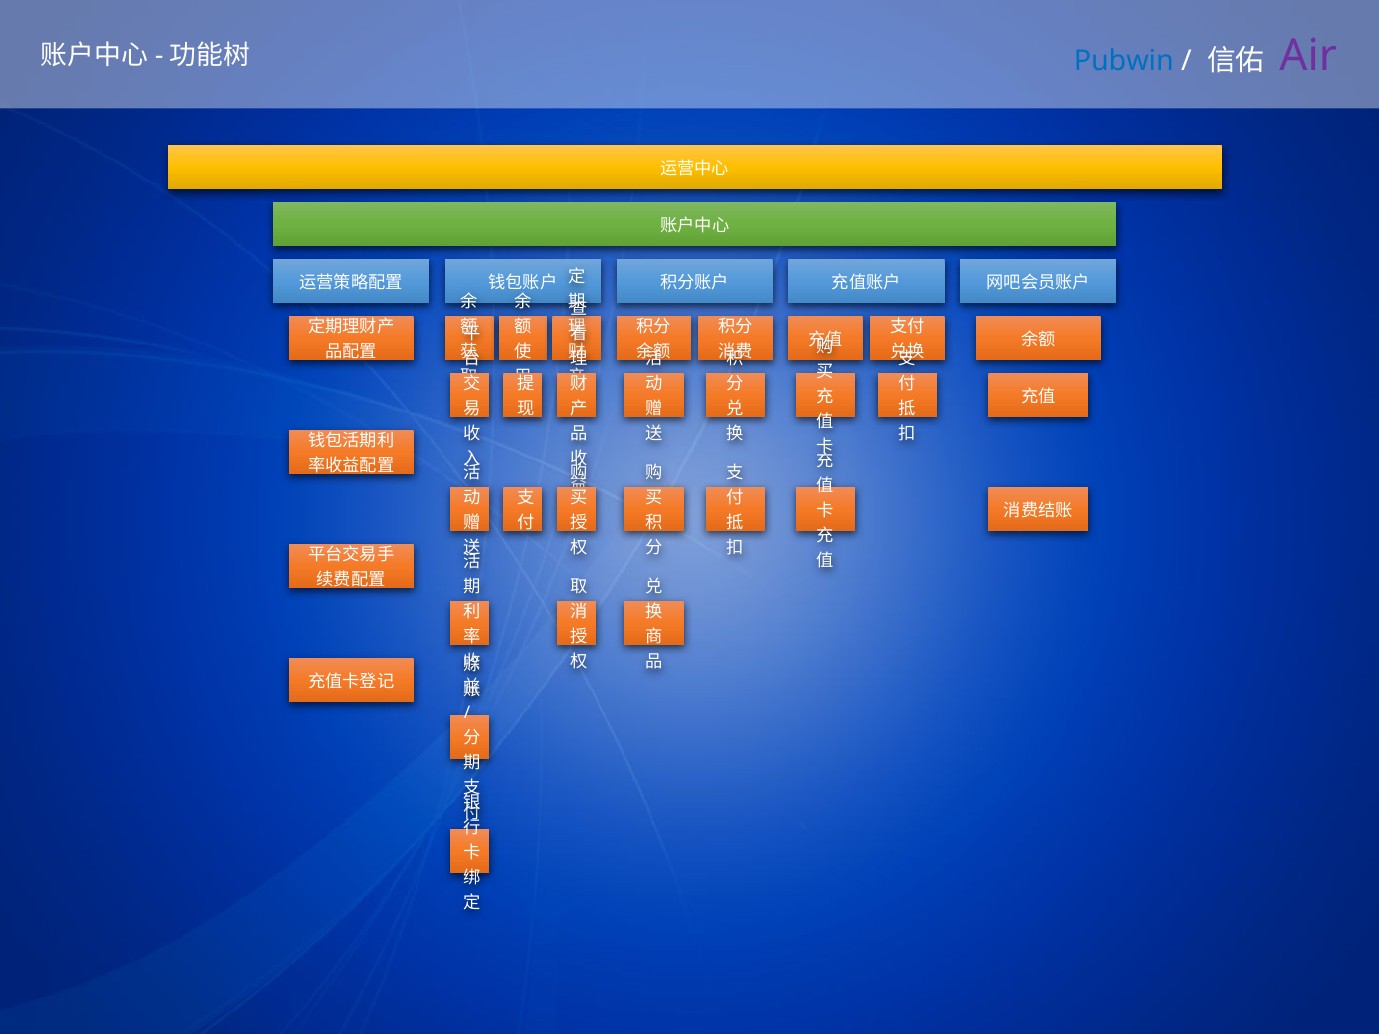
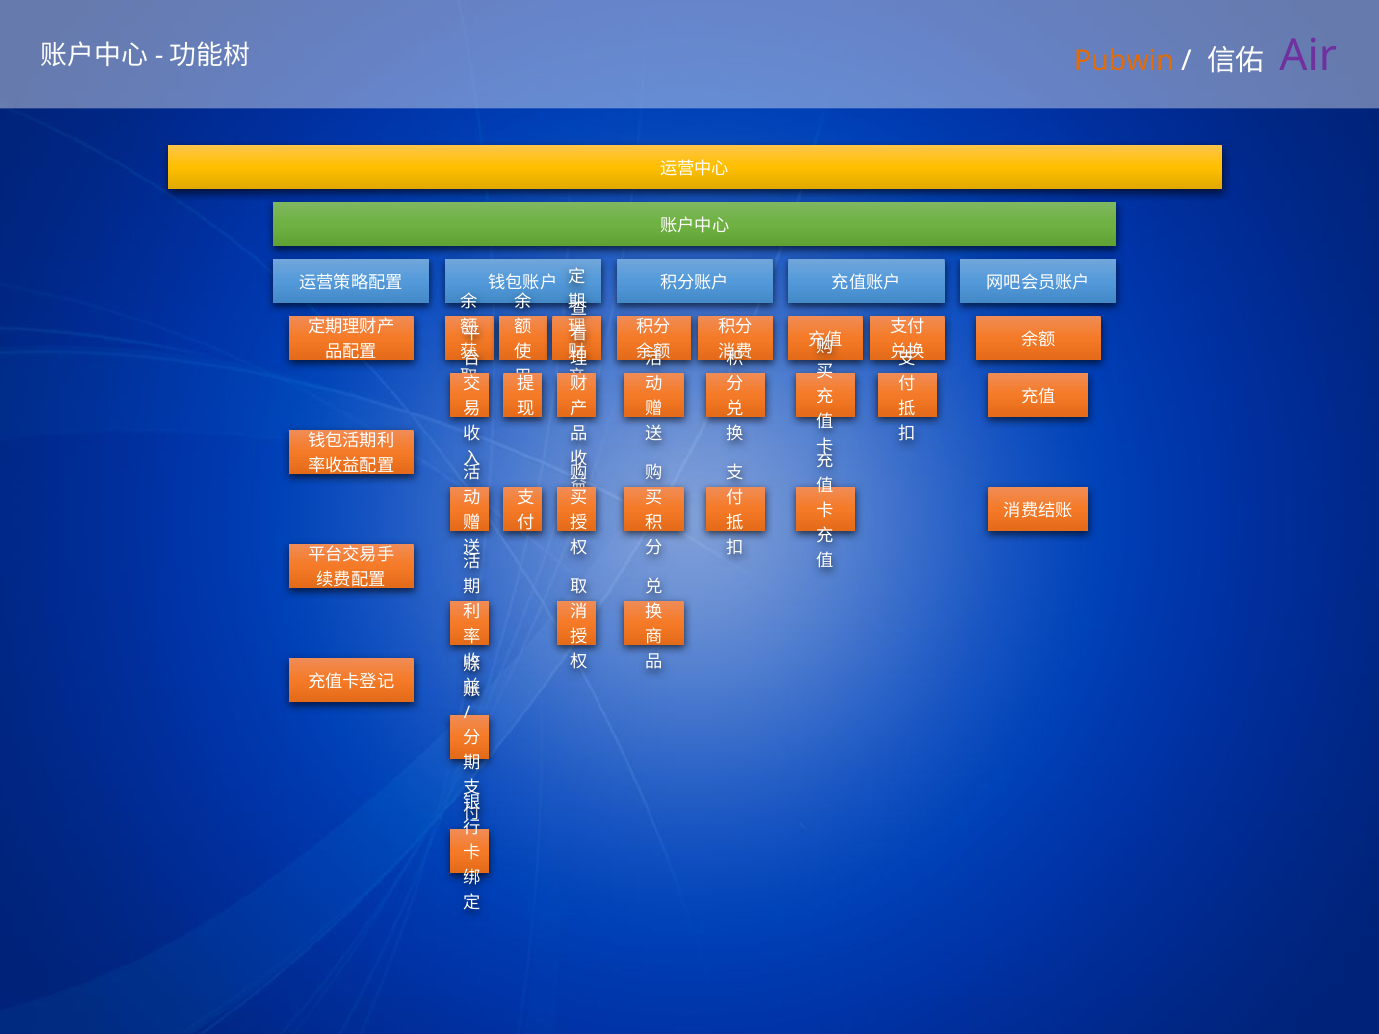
Pubwin colour: blue -> orange
